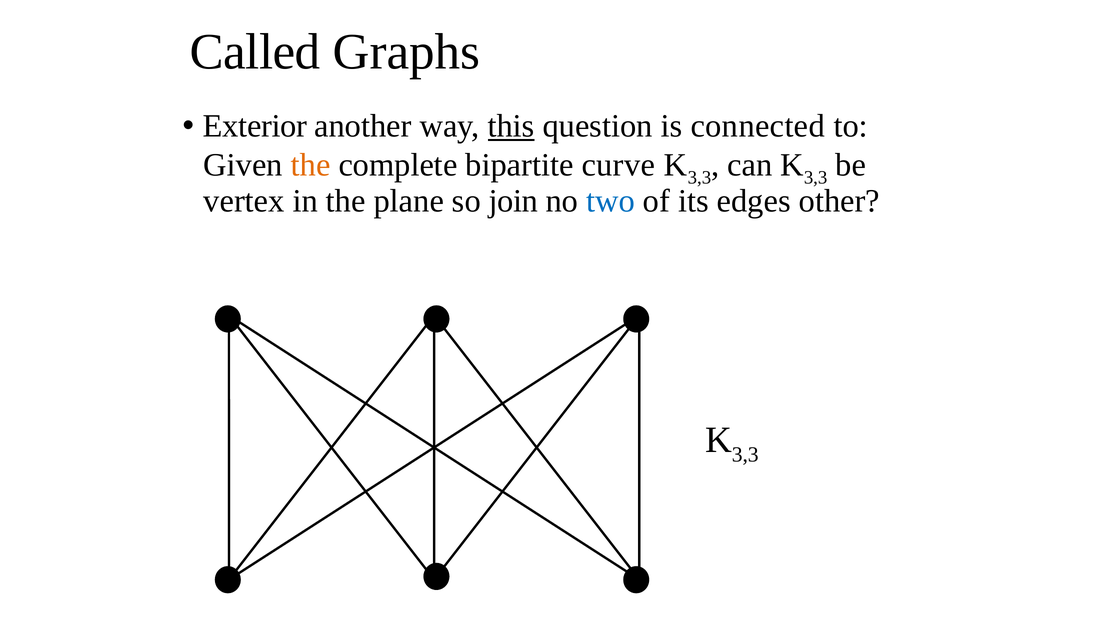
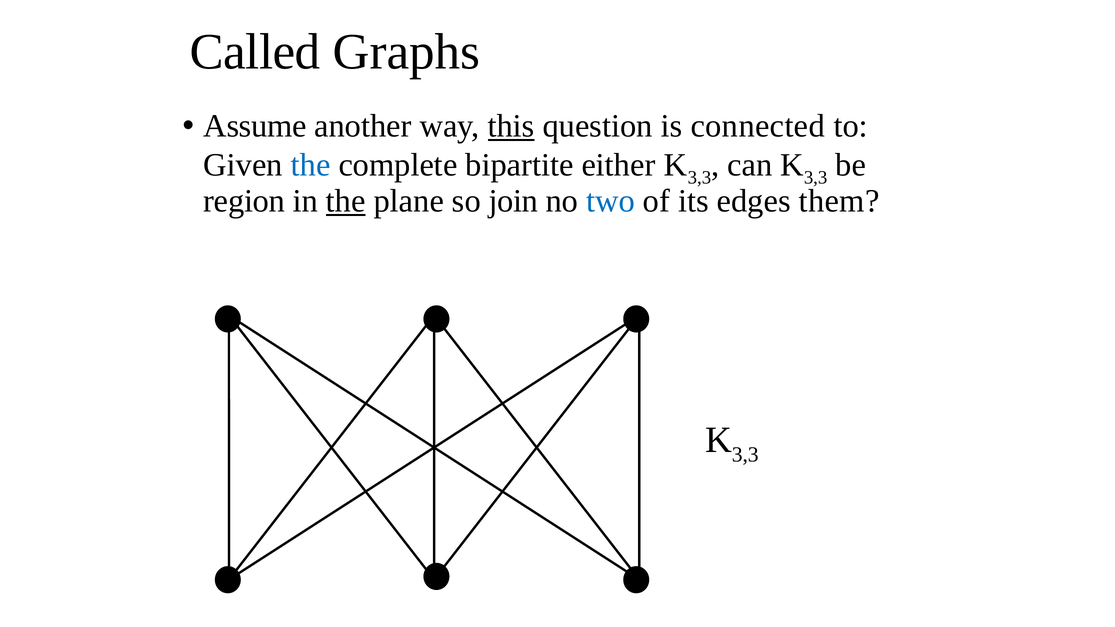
Exterior: Exterior -> Assume
the at (311, 165) colour: orange -> blue
curve: curve -> either
vertex: vertex -> region
the at (346, 201) underline: none -> present
other: other -> them
